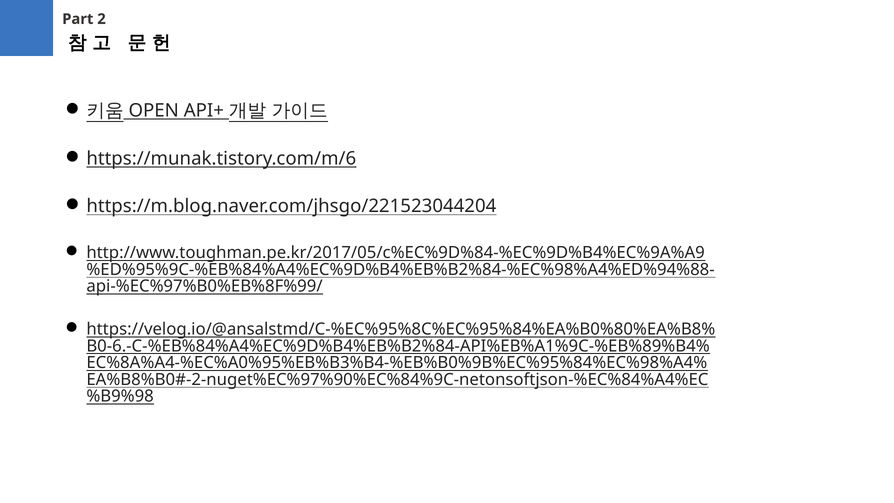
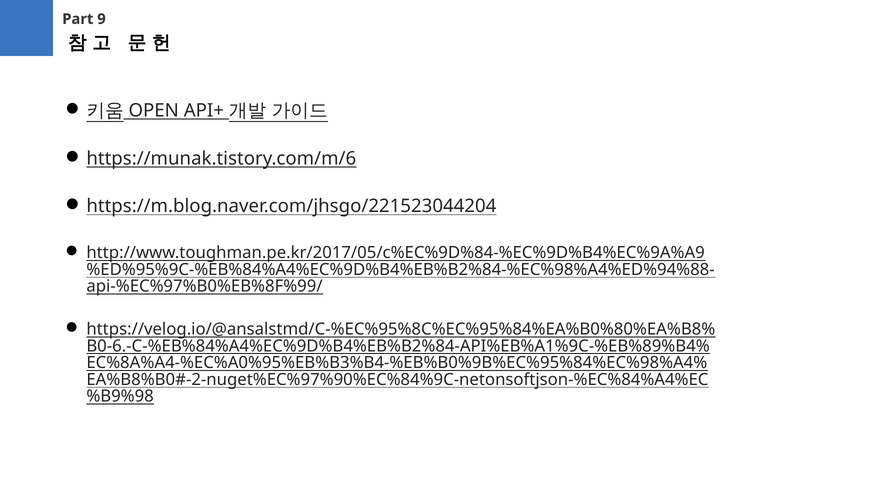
2: 2 -> 9
